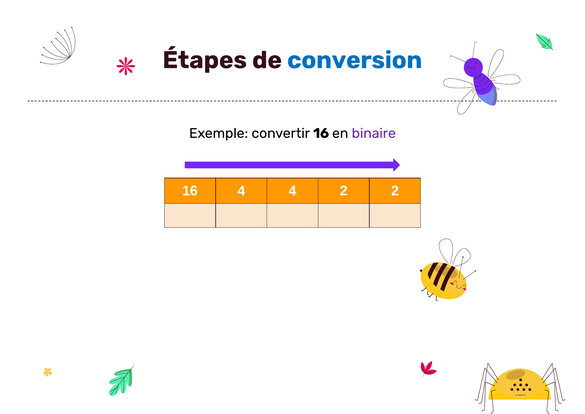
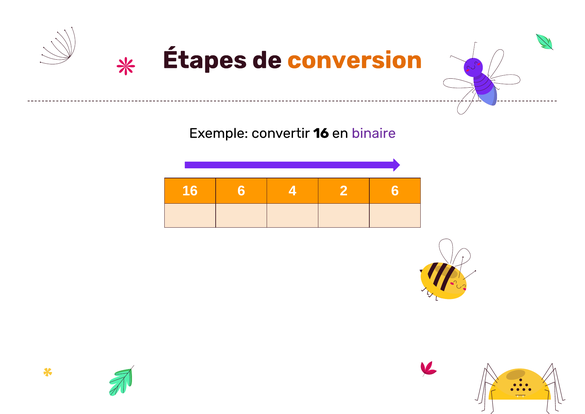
conversion colour: blue -> orange
16 4: 4 -> 6
2 2: 2 -> 6
